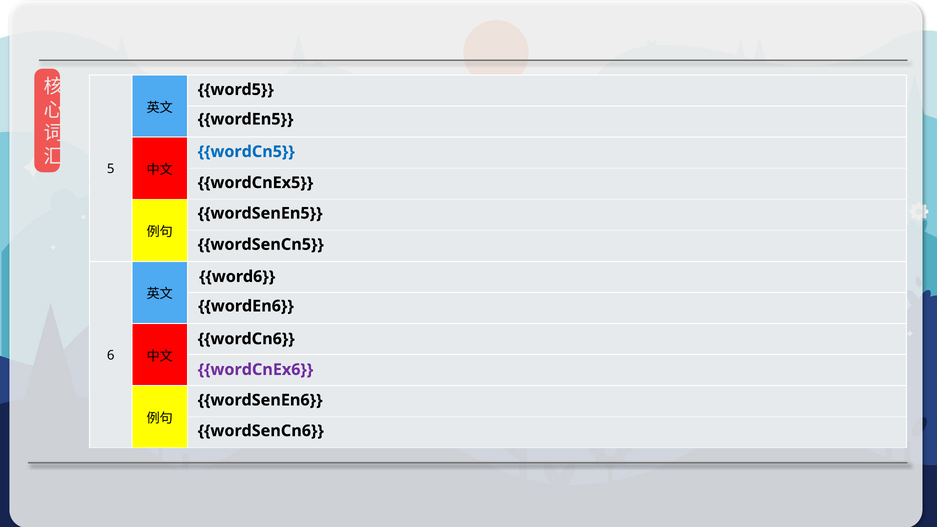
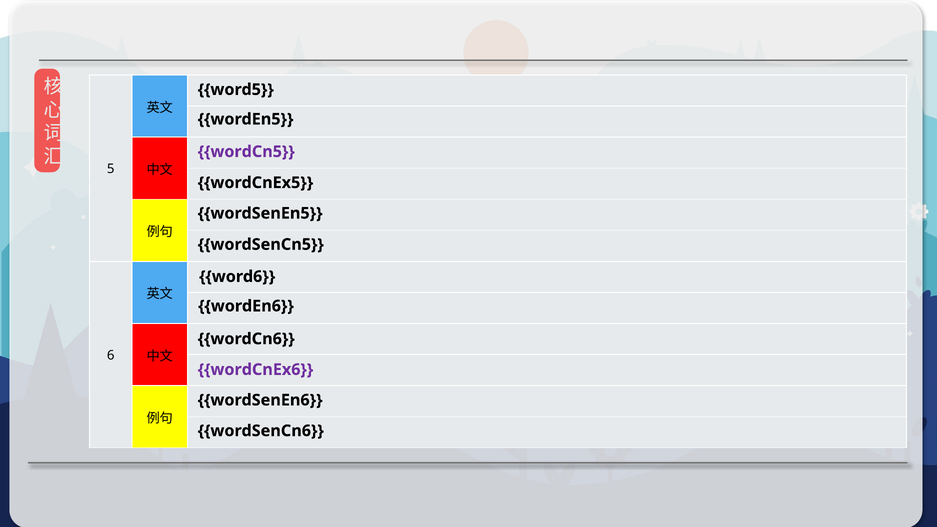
wordCn5 colour: blue -> purple
